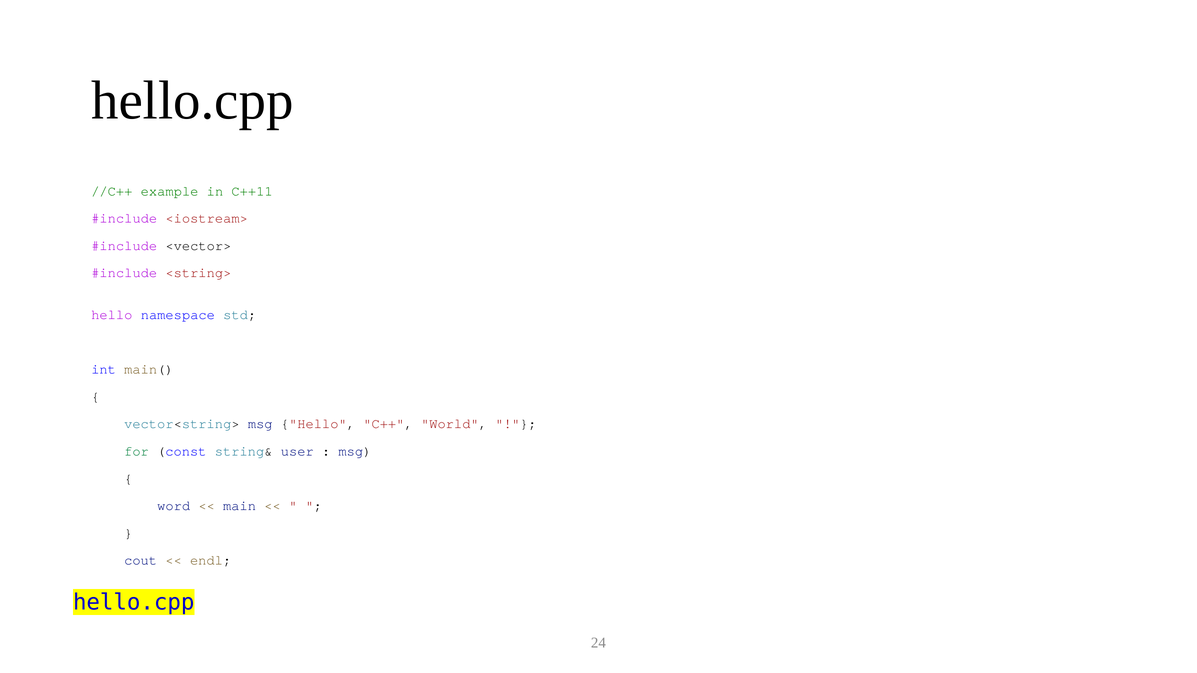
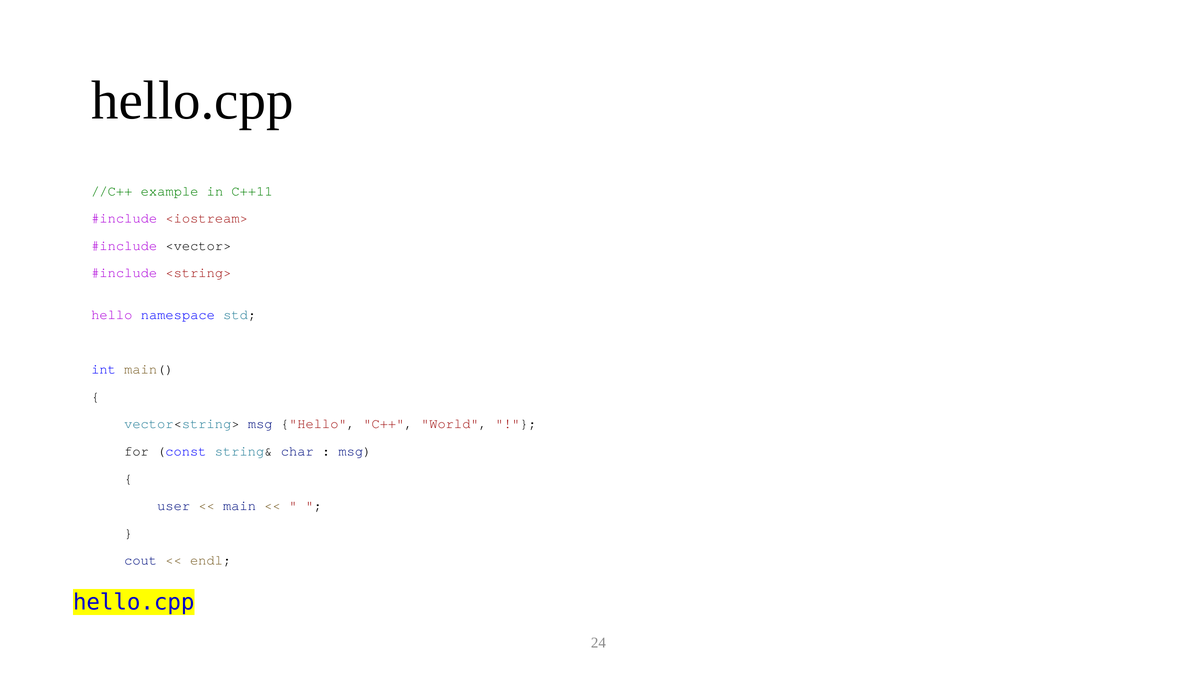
for colour: green -> black
user: user -> char
word: word -> user
